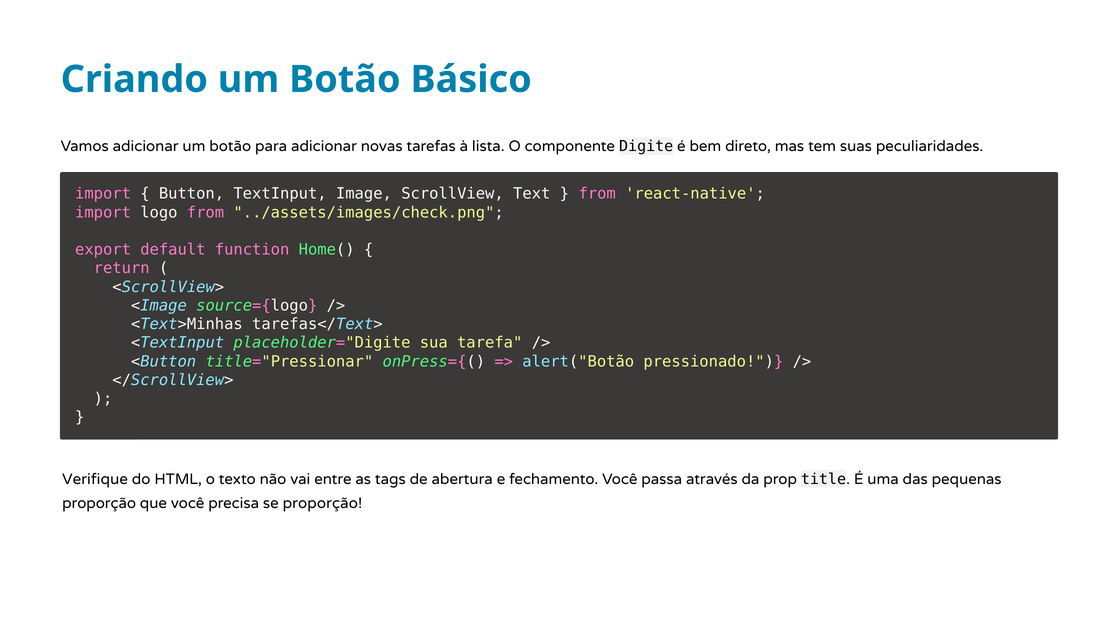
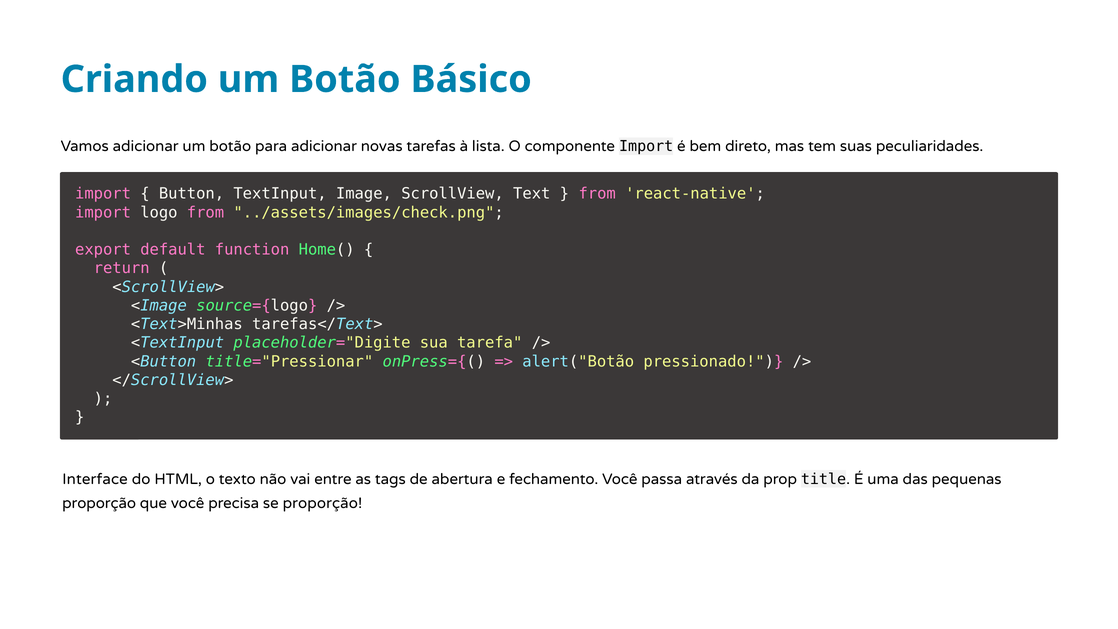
componente Digite: Digite -> Import
Verifique: Verifique -> Interface
